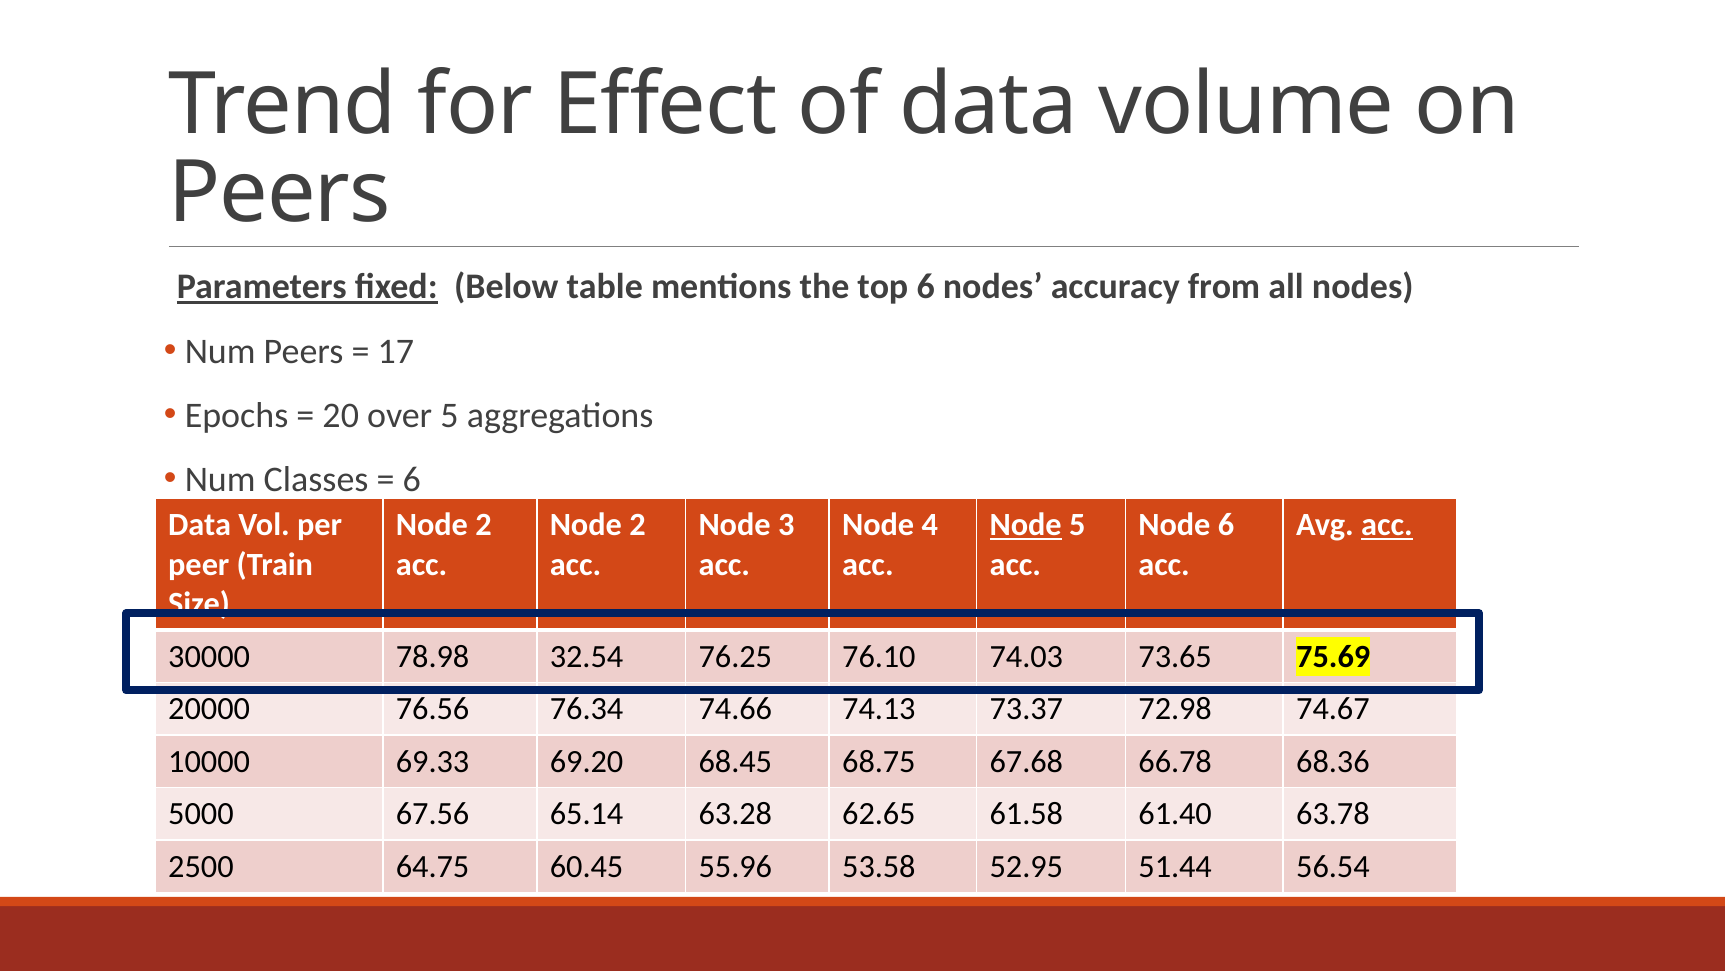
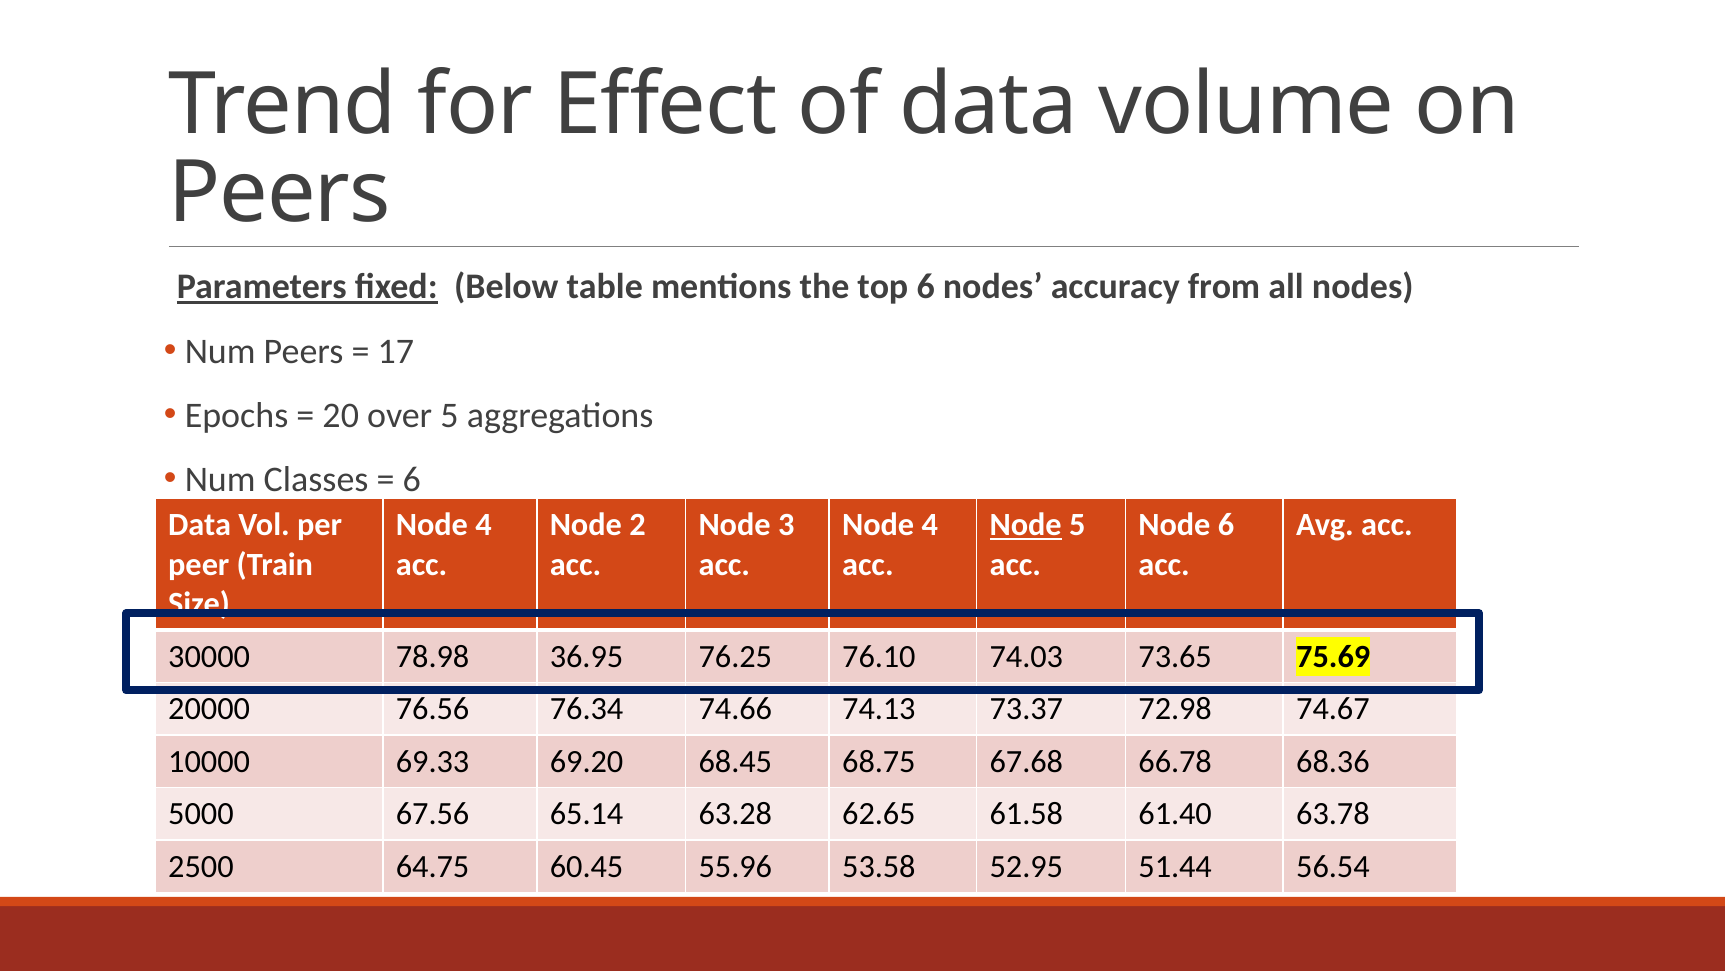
2 at (484, 525): 2 -> 4
acc at (1387, 525) underline: present -> none
32.54: 32.54 -> 36.95
